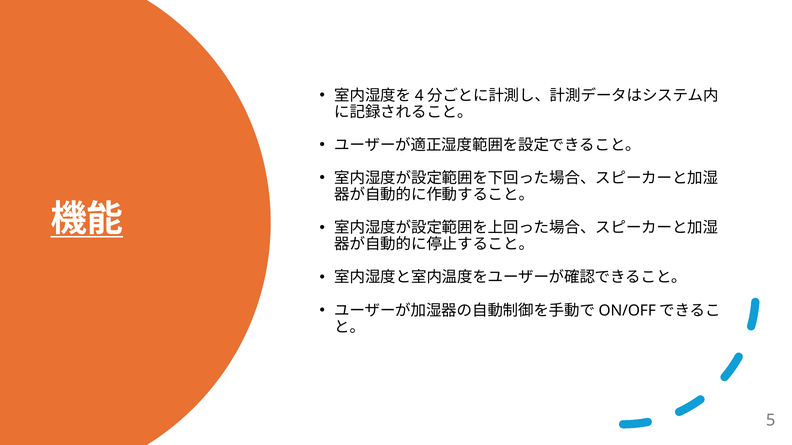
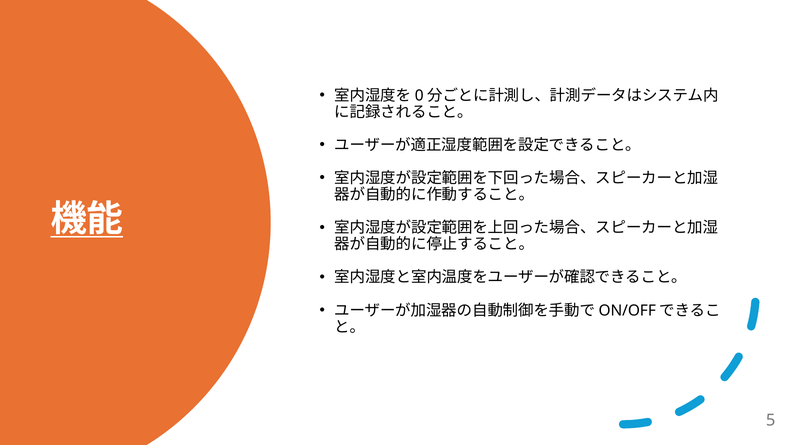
4: 4 -> 0
